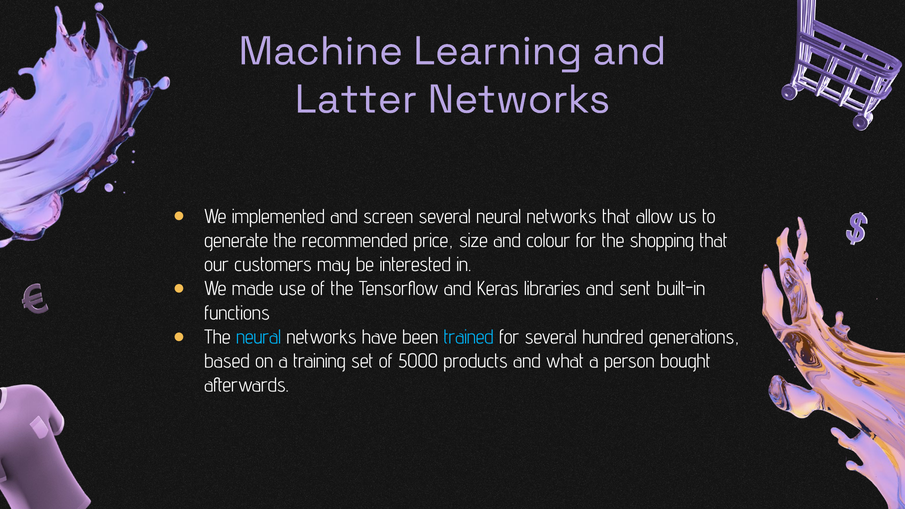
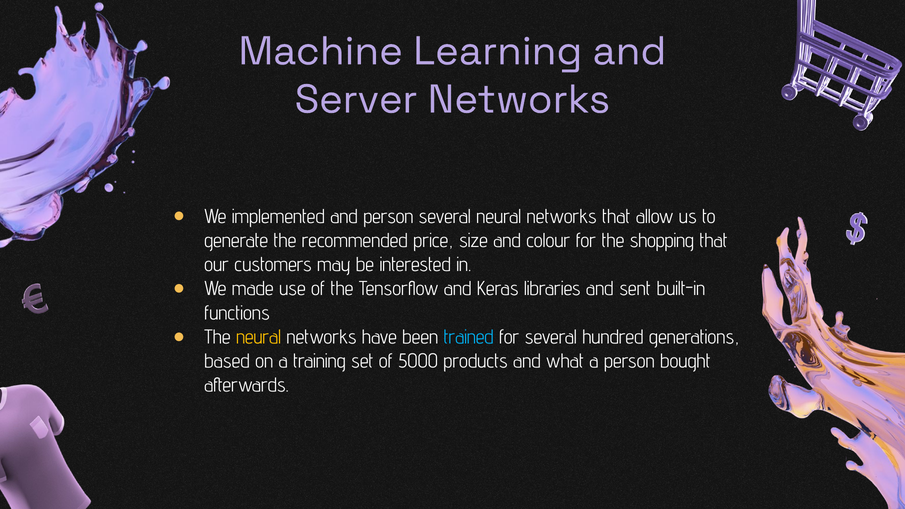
Latter: Latter -> Server
and screen: screen -> person
neural at (259, 337) colour: light blue -> yellow
